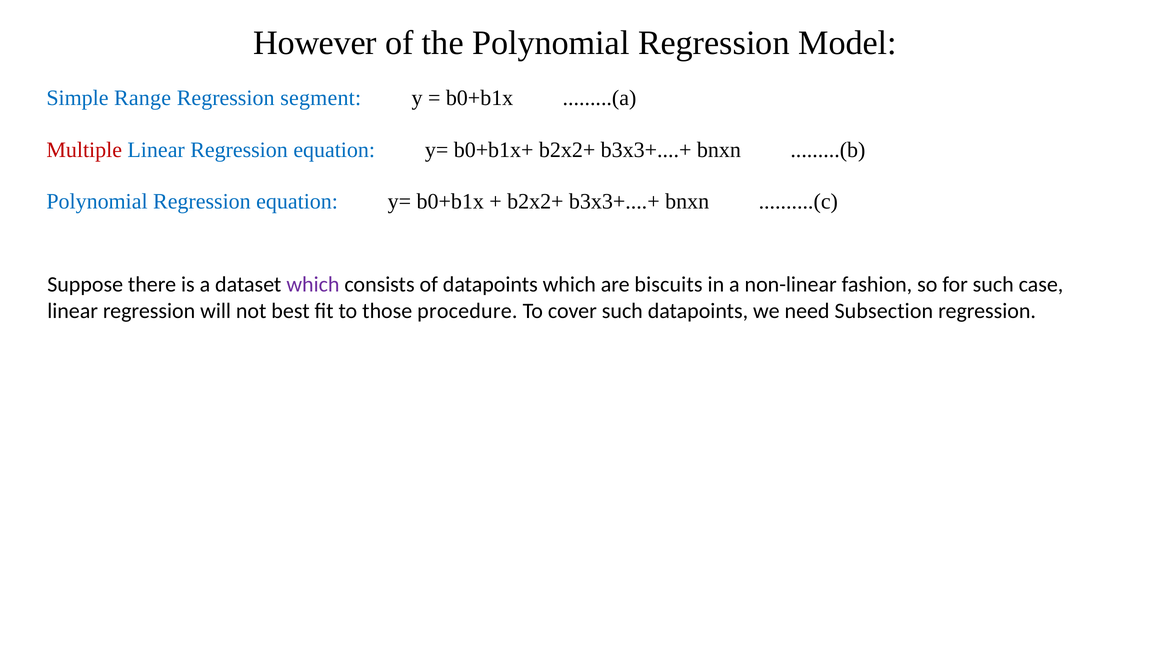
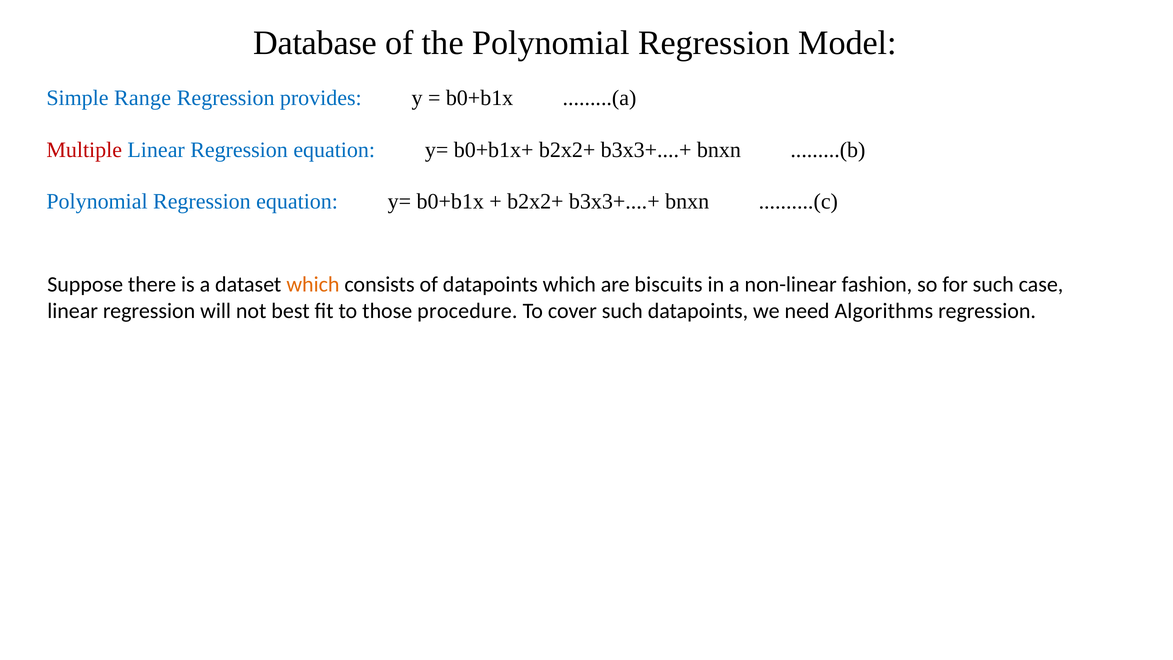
However: However -> Database
segment: segment -> provides
which at (313, 284) colour: purple -> orange
Subsection: Subsection -> Algorithms
